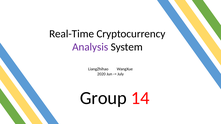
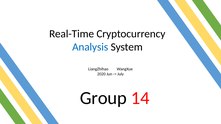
Analysis colour: purple -> blue
